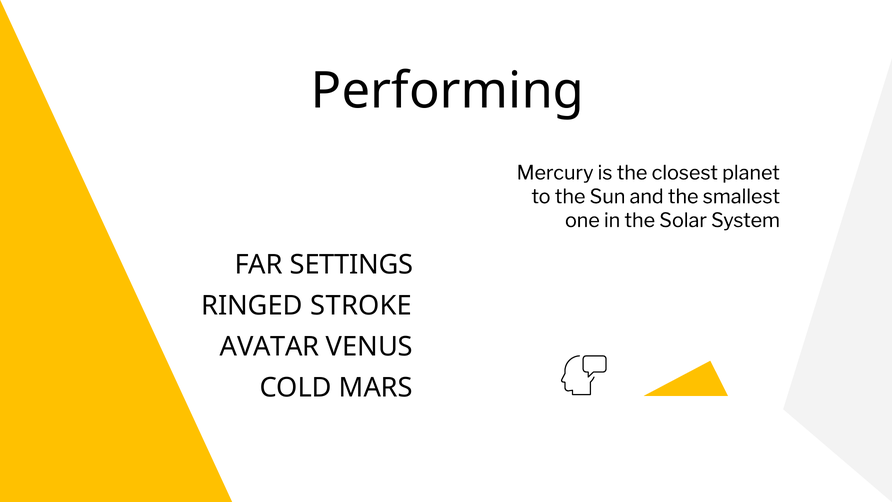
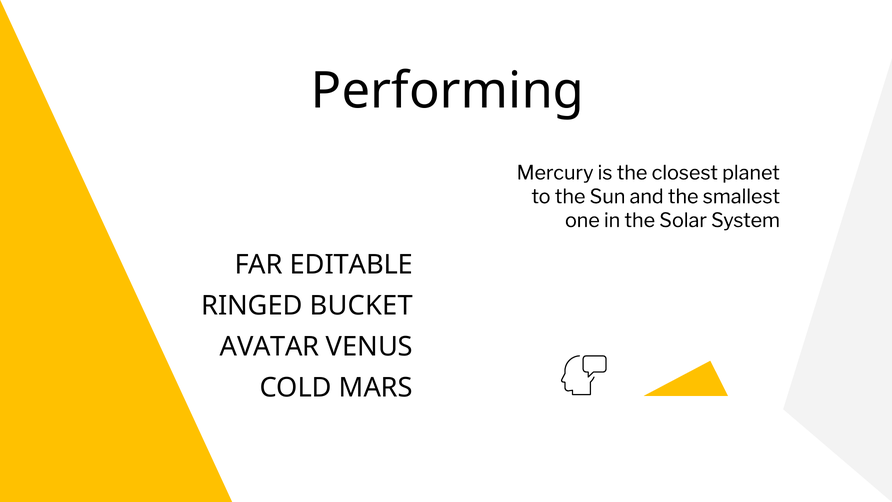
SETTINGS: SETTINGS -> EDITABLE
STROKE: STROKE -> BUCKET
